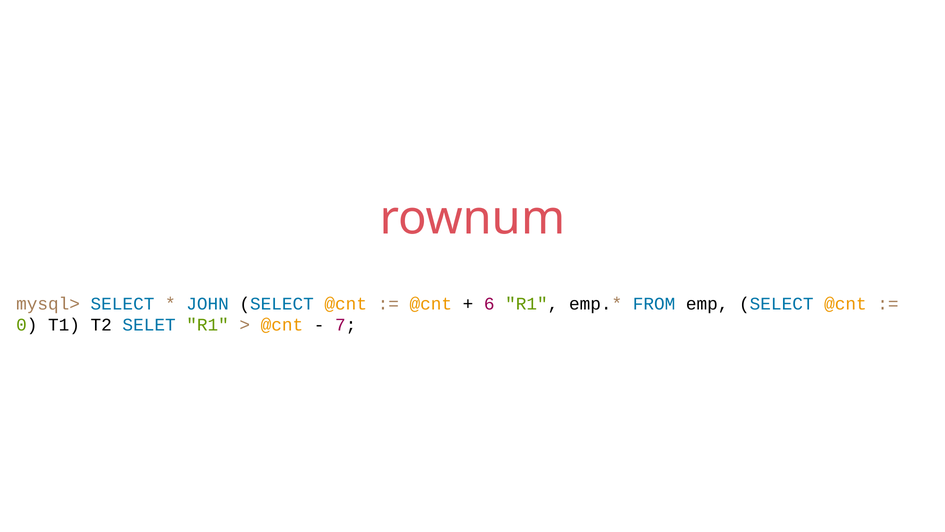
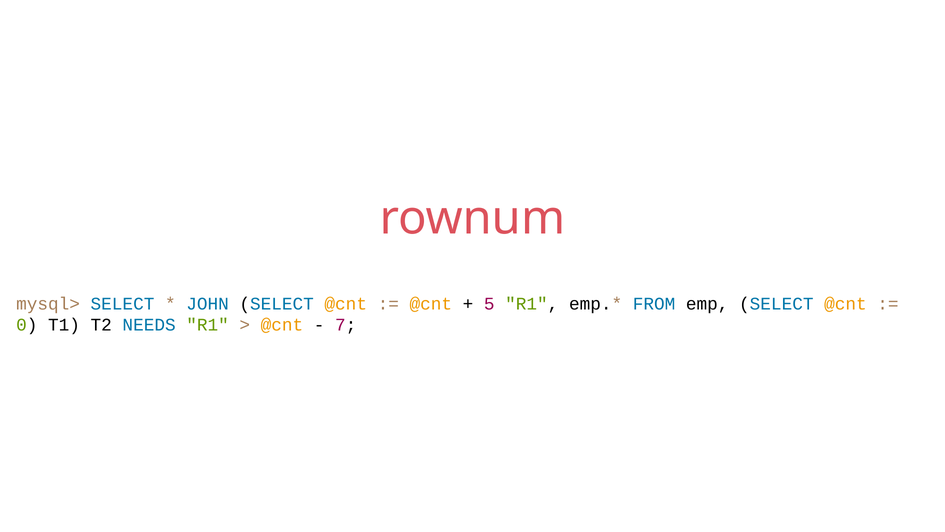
6: 6 -> 5
SELET: SELET -> NEEDS
